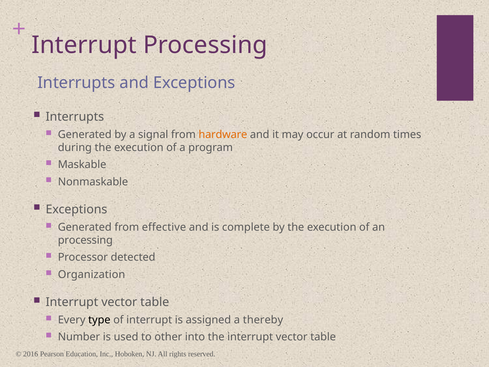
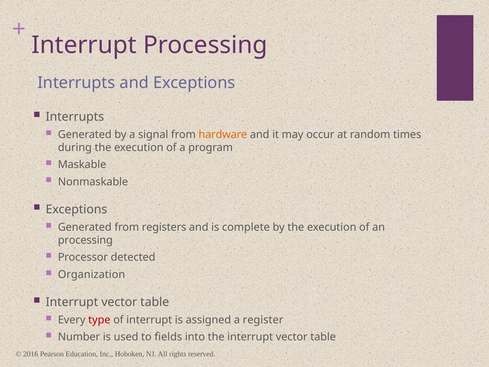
effective: effective -> registers
type colour: black -> red
thereby: thereby -> register
other: other -> fields
